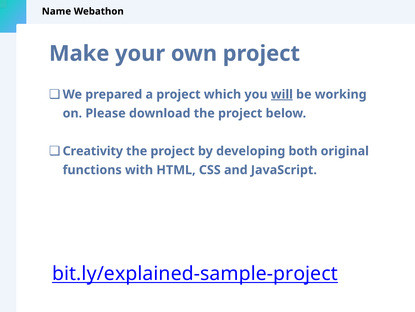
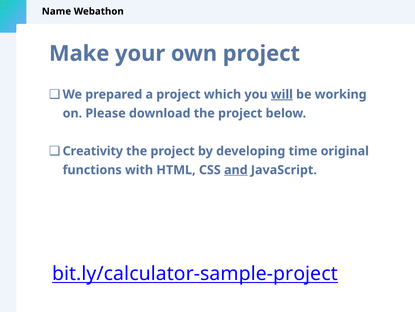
both: both -> time
and underline: none -> present
bit.ly/explained-sample-project: bit.ly/explained-sample-project -> bit.ly/calculator-sample-project
